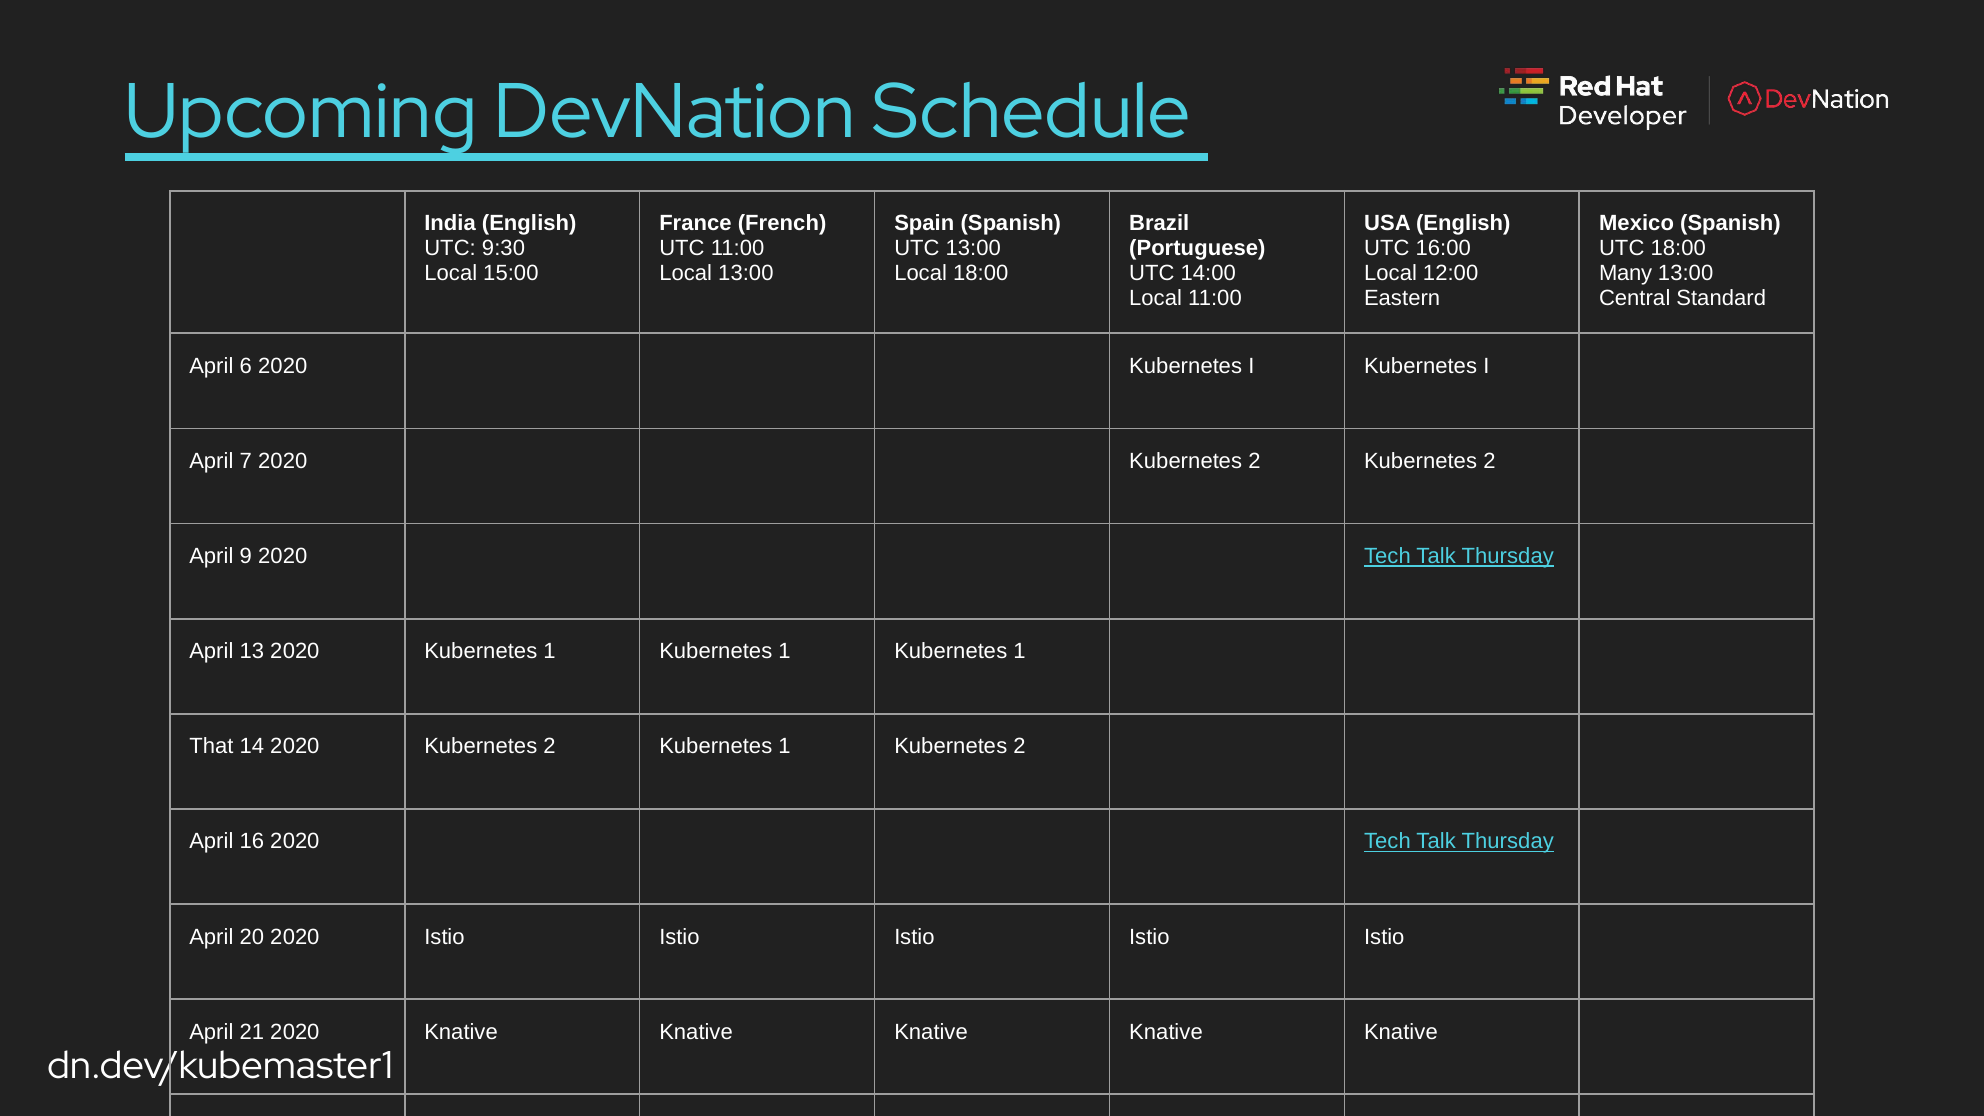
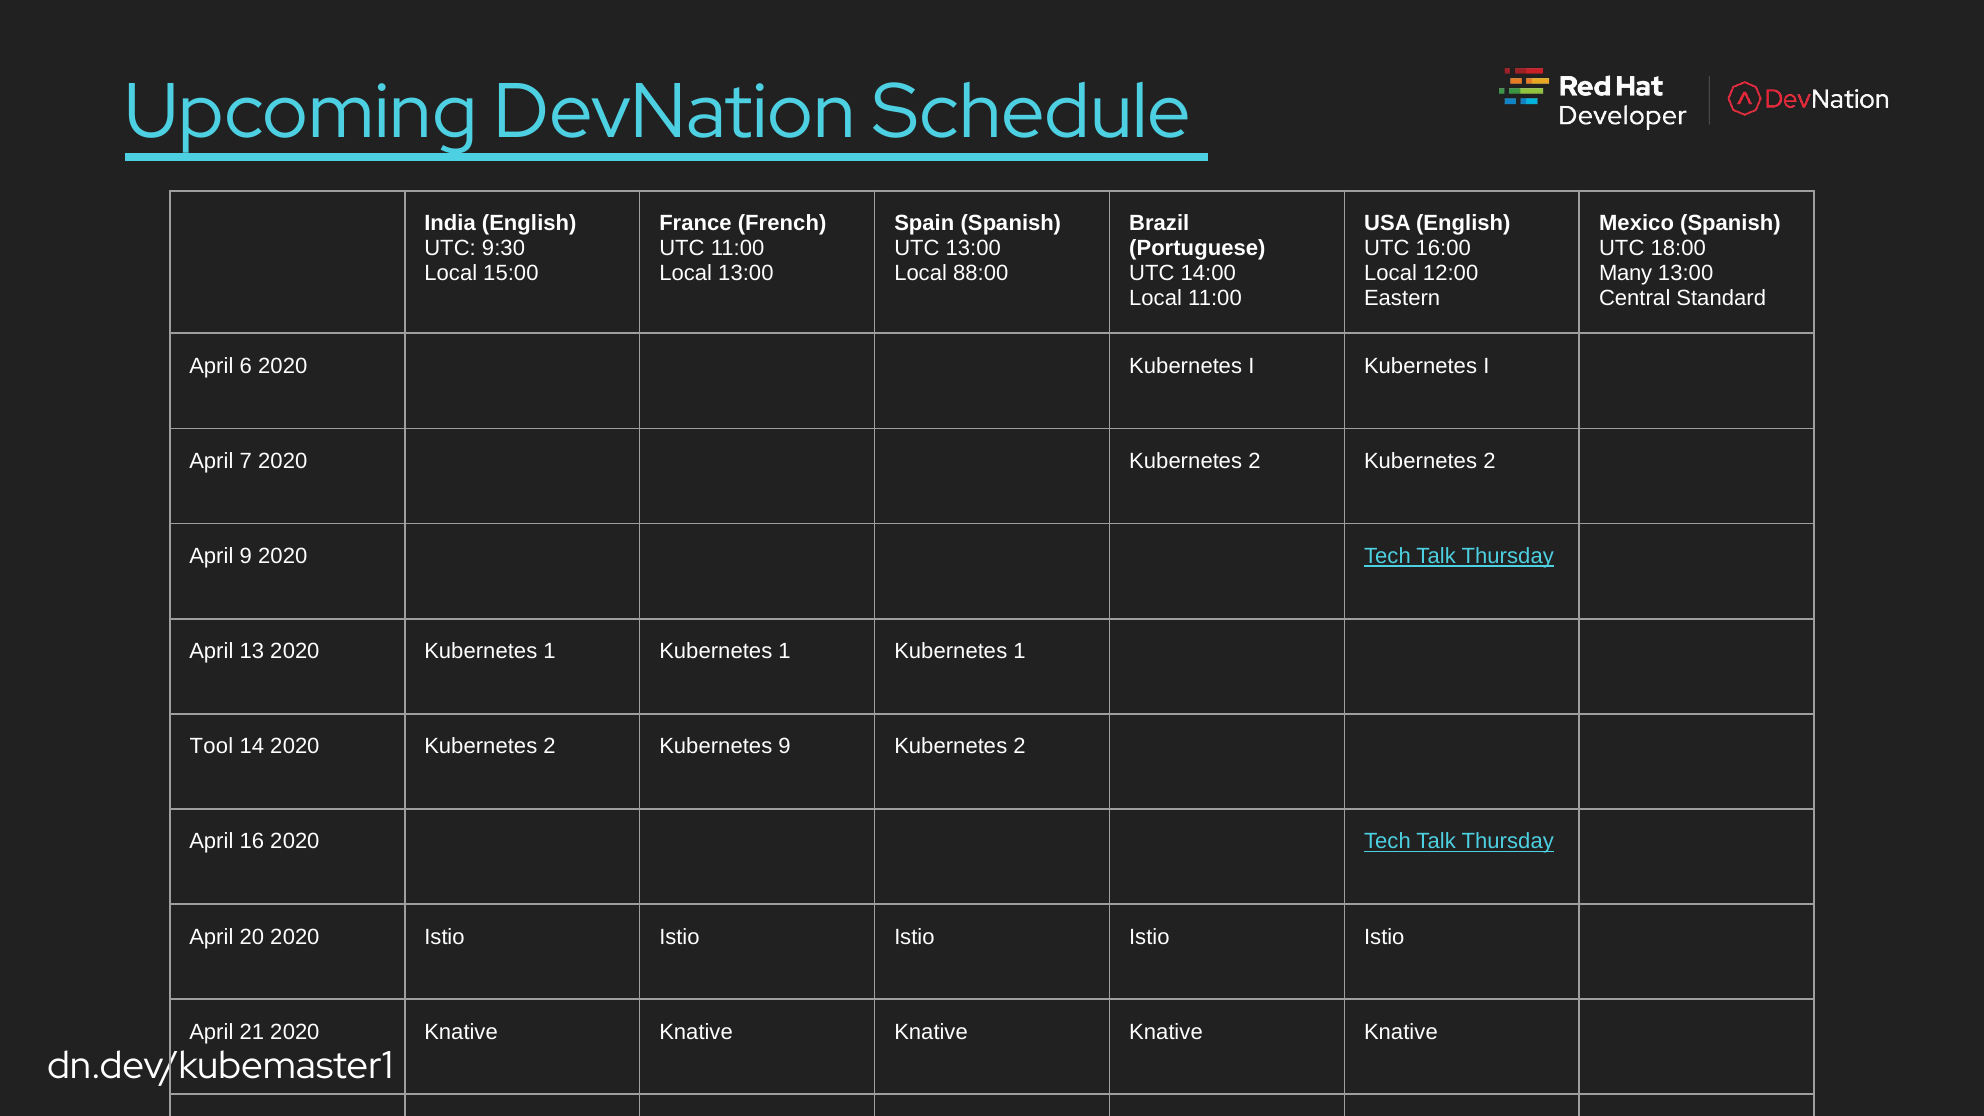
Local 18:00: 18:00 -> 88:00
That: That -> Tool
2 Kubernetes 1: 1 -> 9
